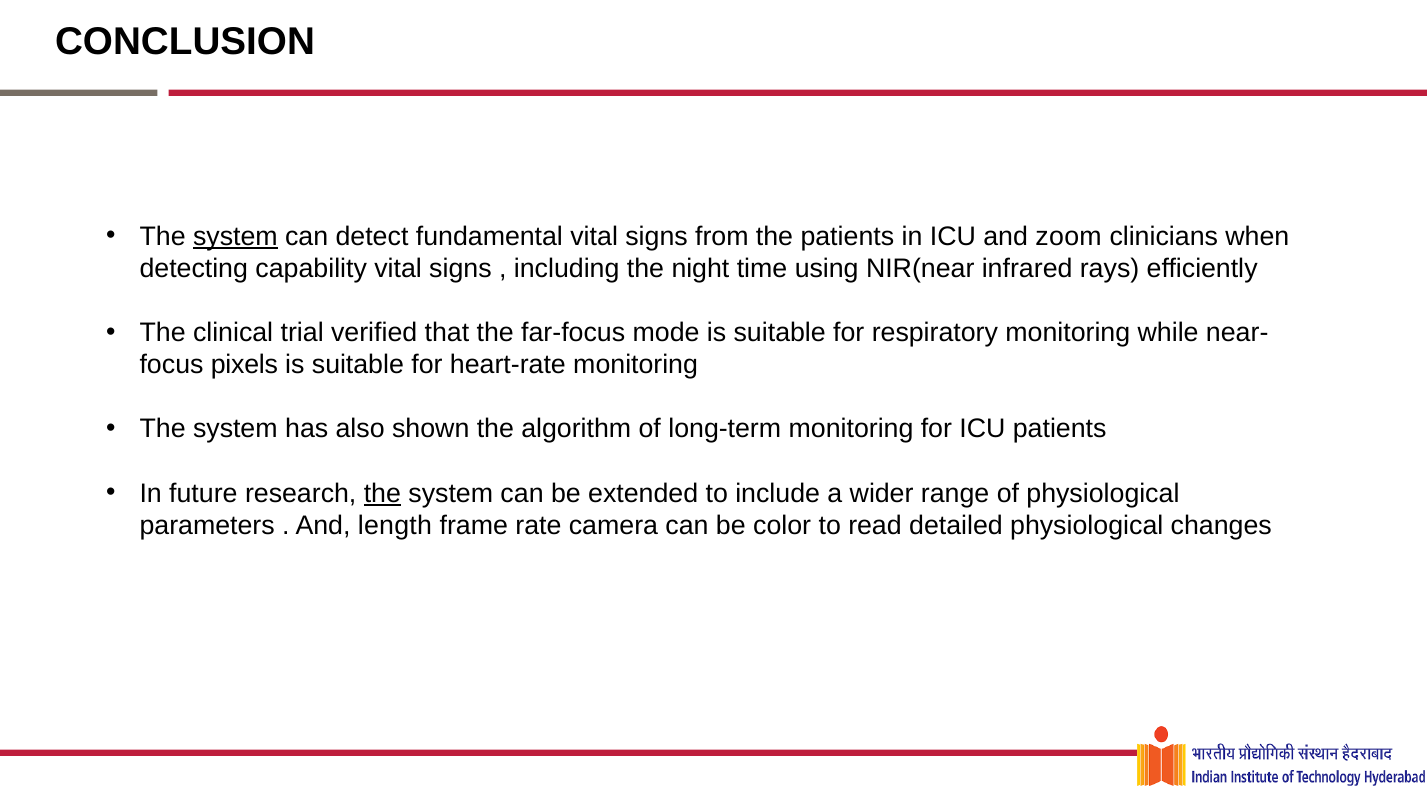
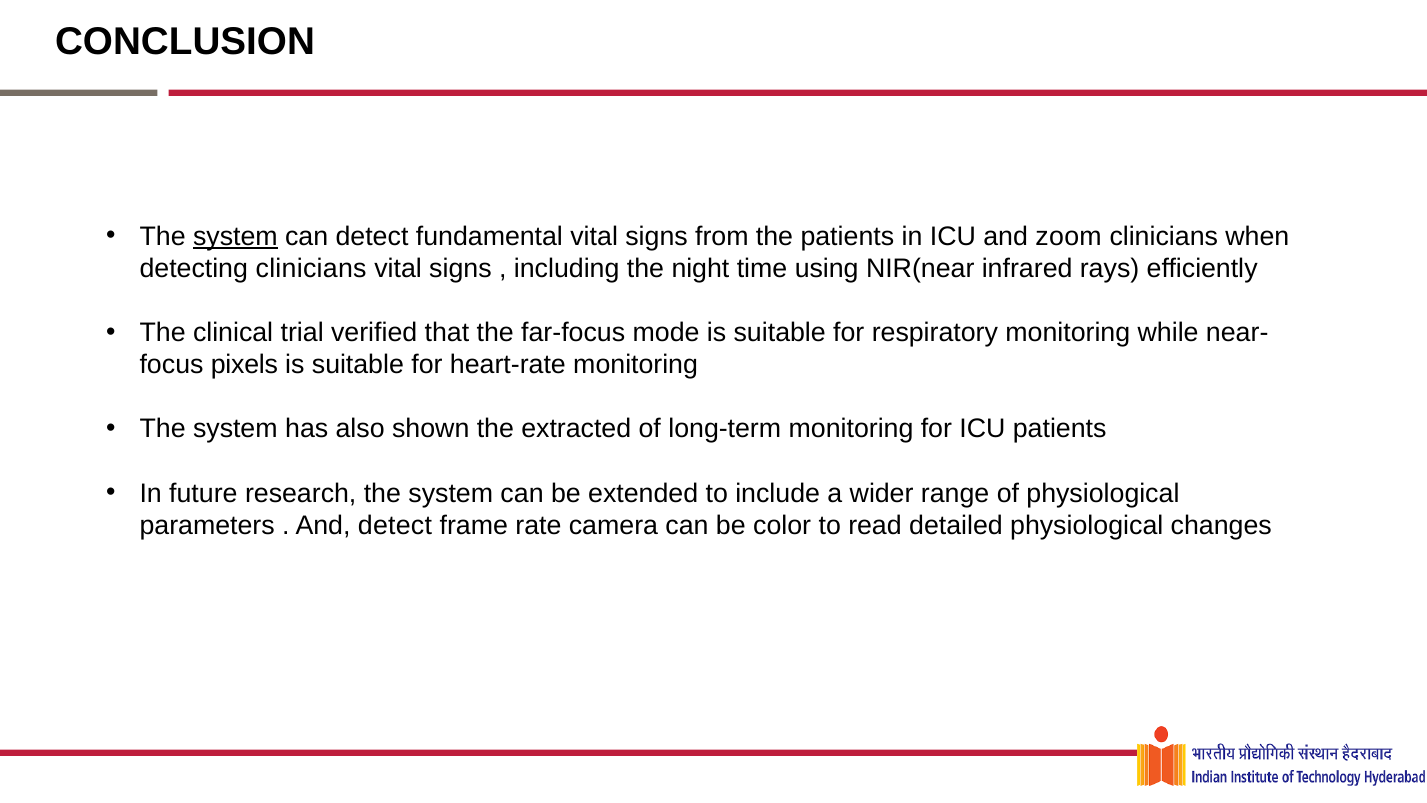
detecting capability: capability -> clinicians
algorithm: algorithm -> extracted
the at (382, 493) underline: present -> none
And length: length -> detect
